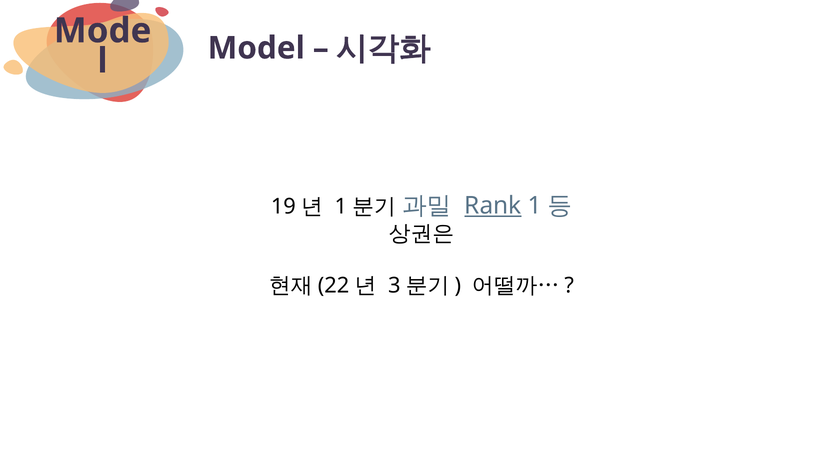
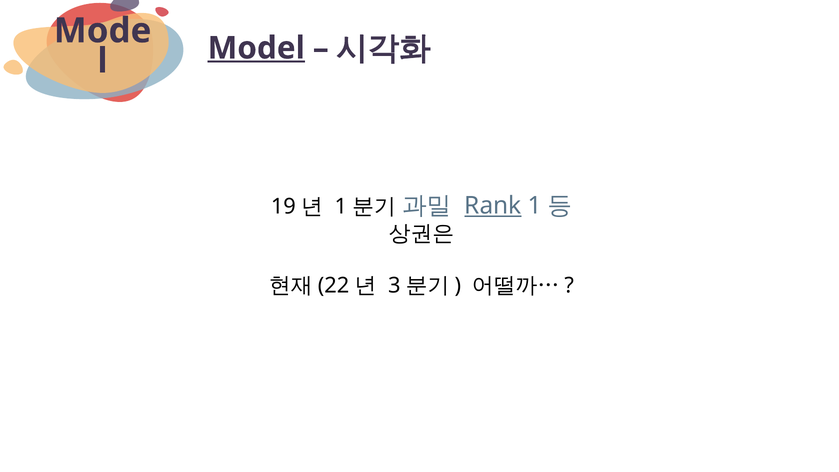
Model underline: none -> present
